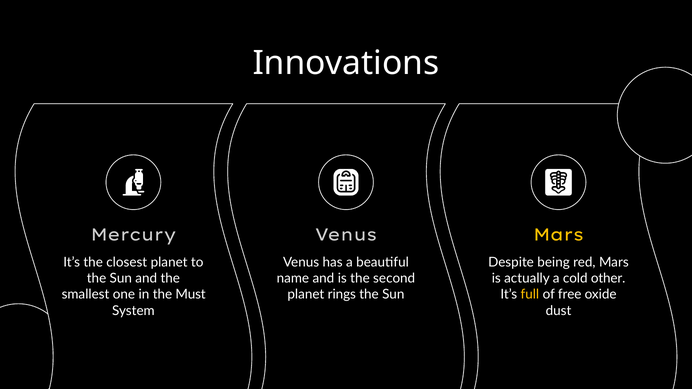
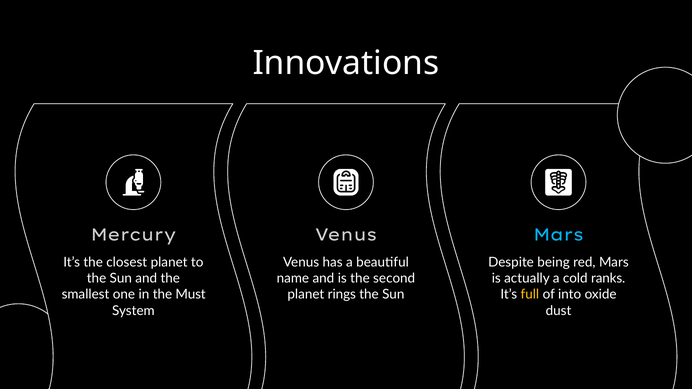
Mars at (559, 235) colour: yellow -> light blue
other: other -> ranks
free: free -> into
